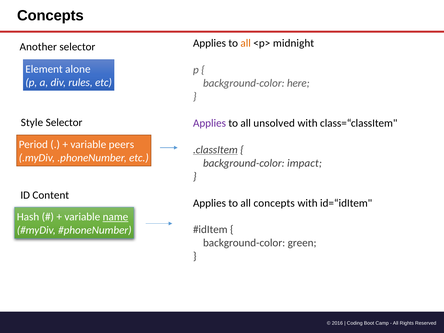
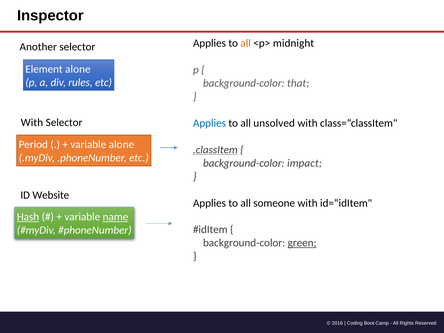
Concepts at (50, 16): Concepts -> Inspector
here: here -> that
Style at (32, 123): Style -> With
Applies at (209, 123) colour: purple -> blue
variable peers: peers -> alone
Content: Content -> Website
all concepts: concepts -> someone
Hash underline: none -> present
green underline: none -> present
